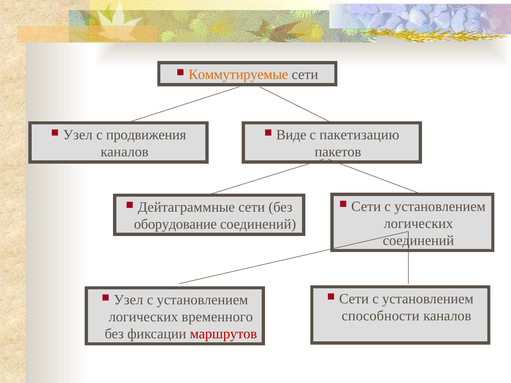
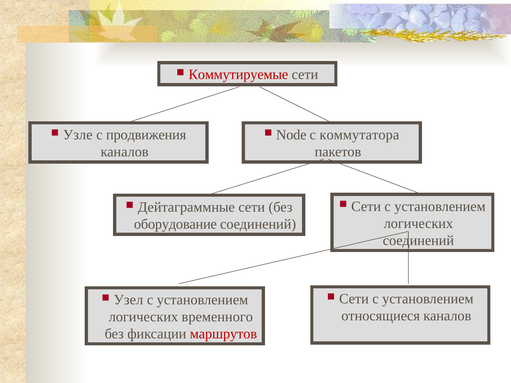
Коммутируемые colour: orange -> red
Узел at (78, 135): Узел -> Узле
Виде: Виде -> Node
пакетизацию: пакетизацию -> коммутатора
способности: способности -> относящиеся
